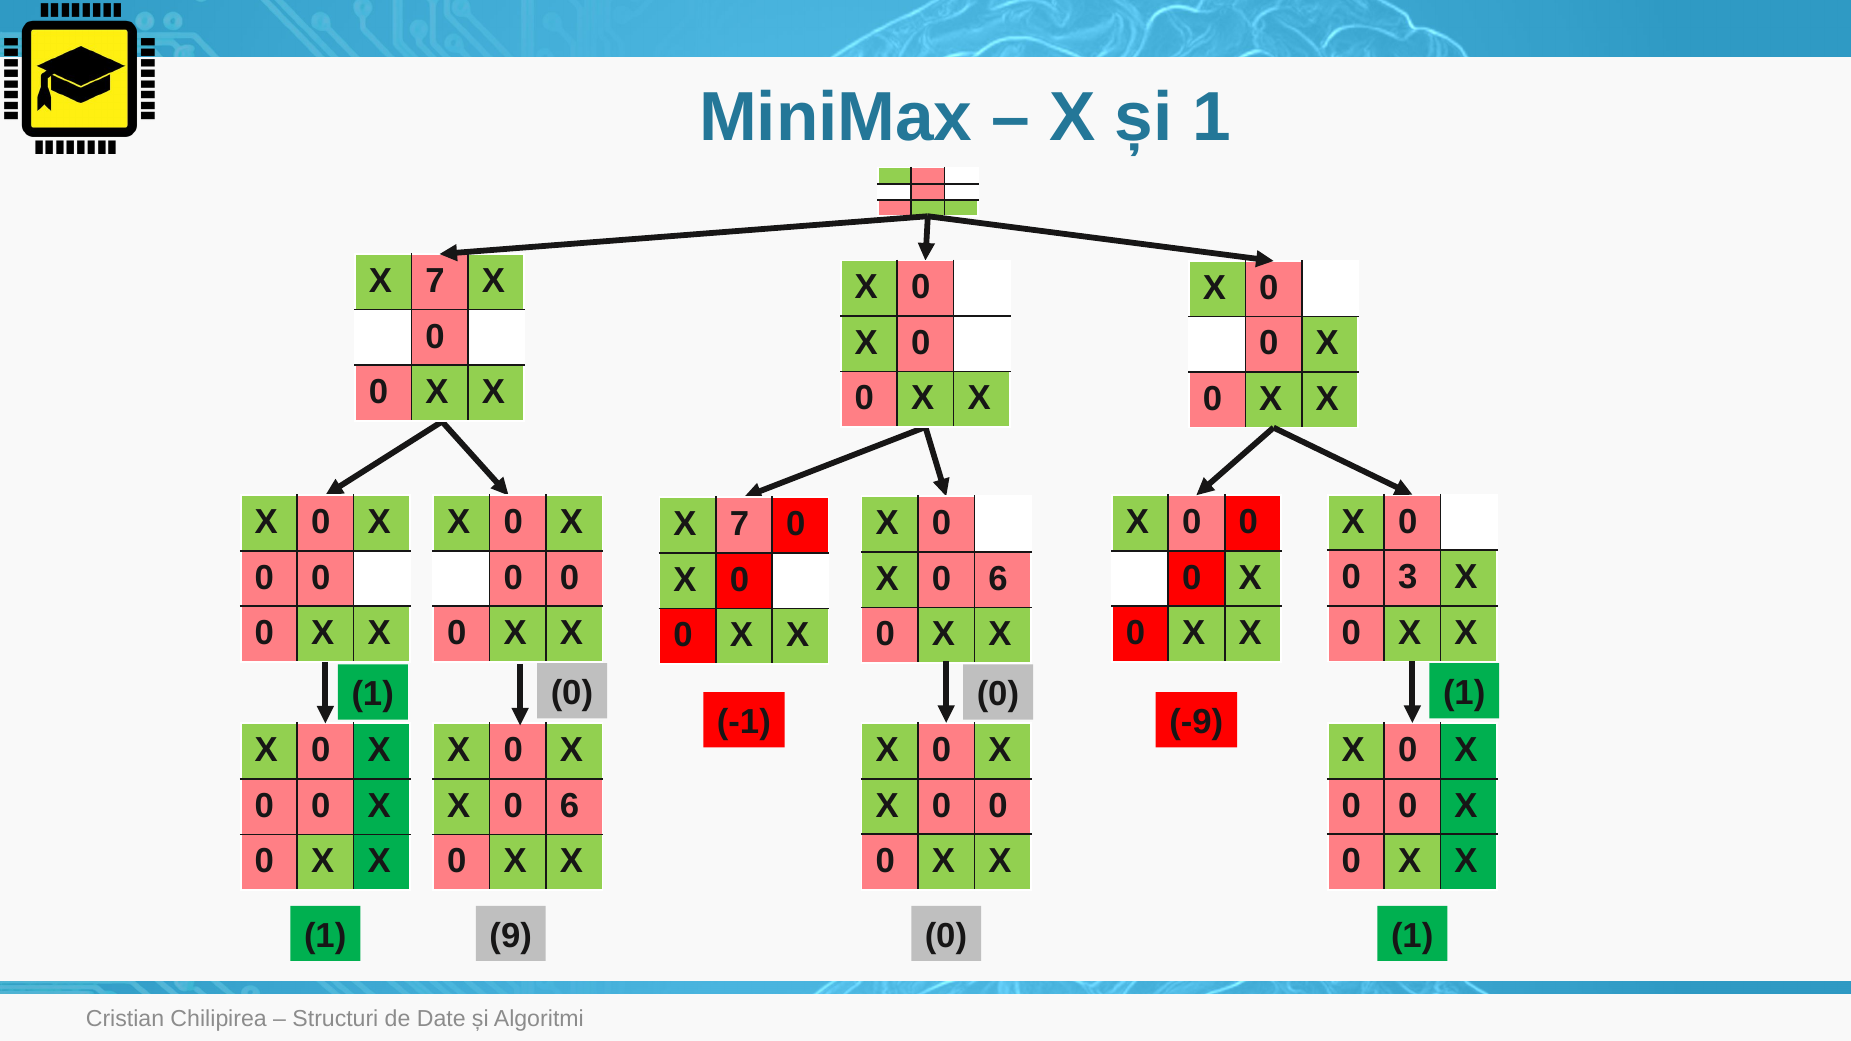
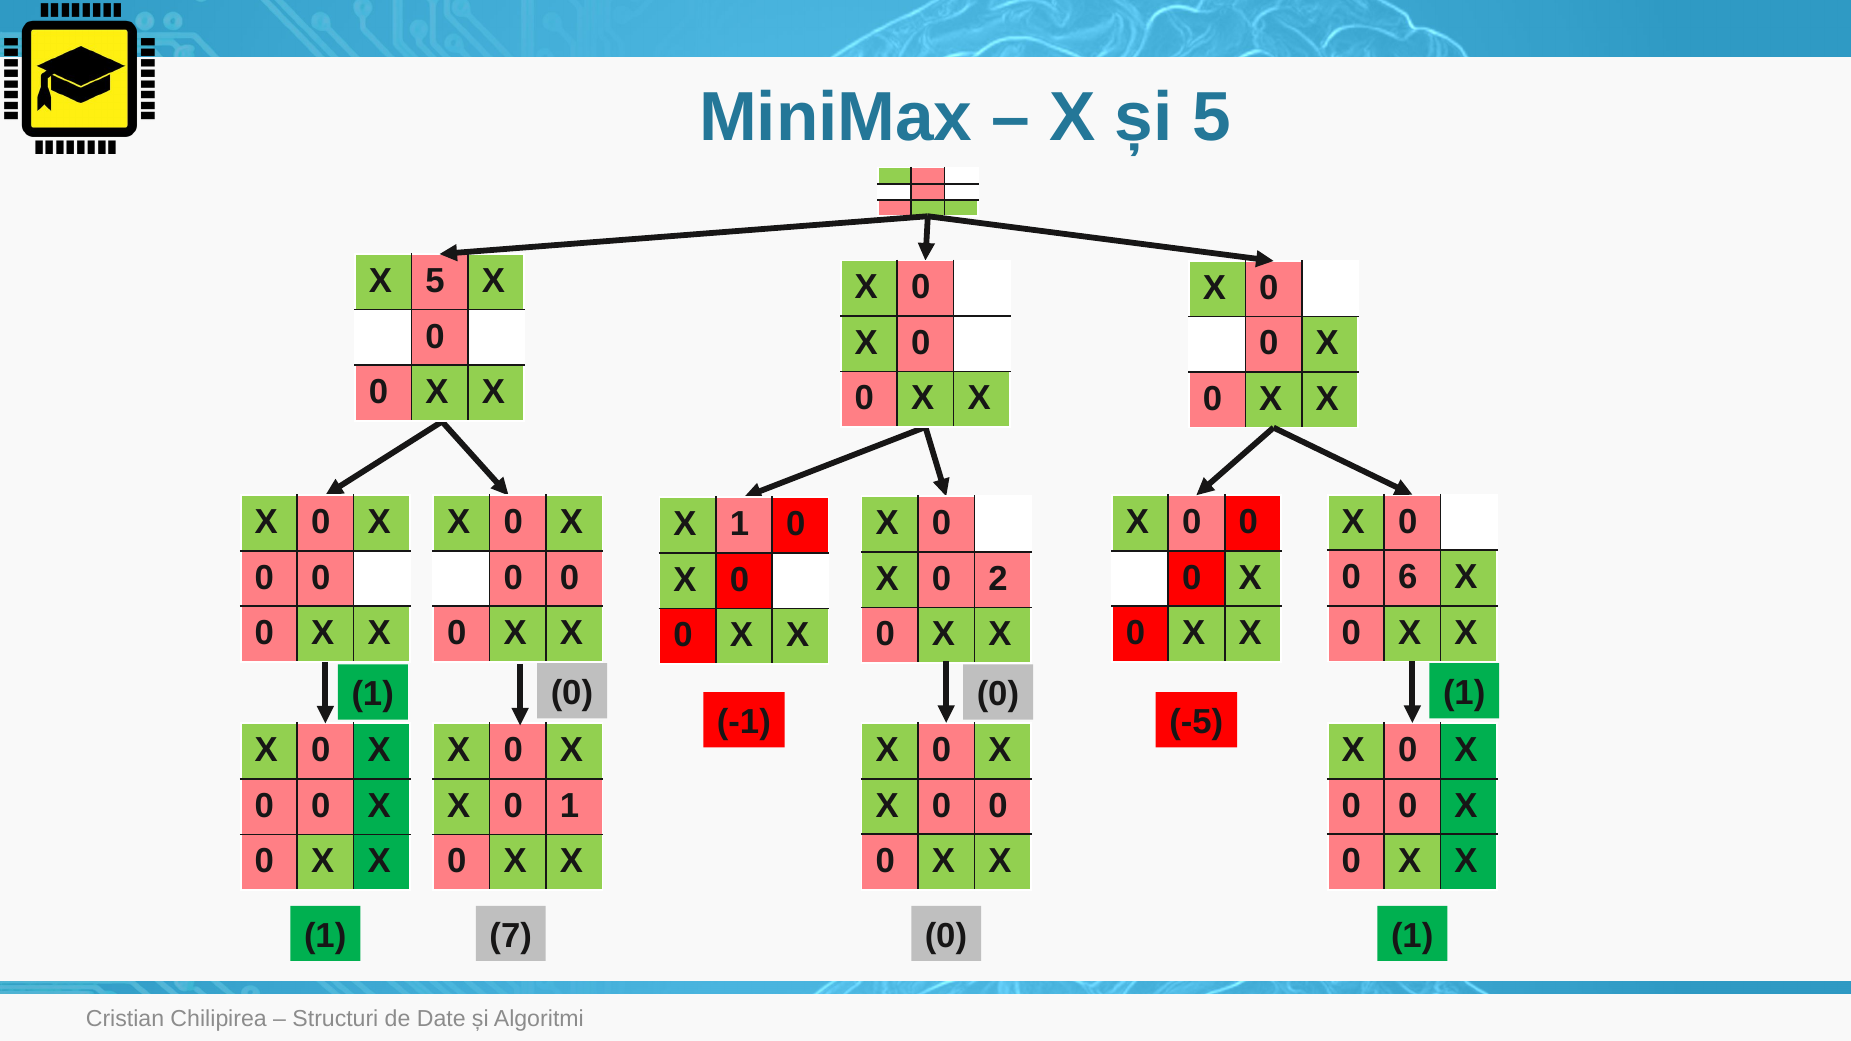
și 1: 1 -> 5
7 at (435, 281): 7 -> 5
7 at (739, 524): 7 -> 1
3: 3 -> 6
6 at (998, 579): 6 -> 2
-9: -9 -> -5
6 at (570, 806): 6 -> 1
9: 9 -> 7
